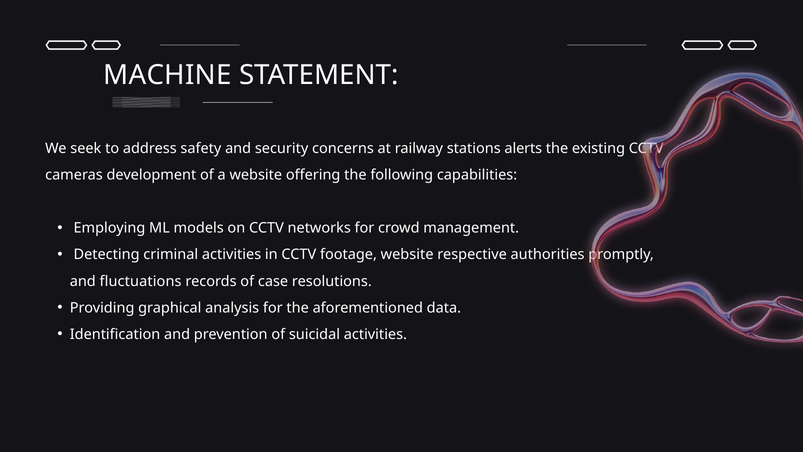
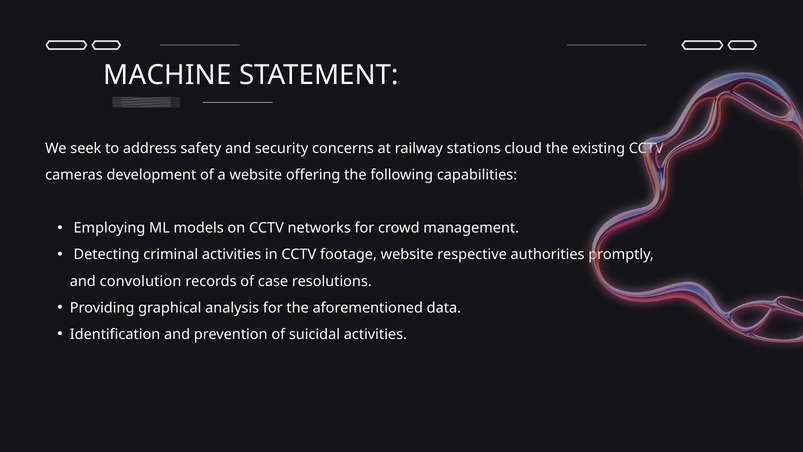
alerts: alerts -> cloud
fluctuations: fluctuations -> convolution
